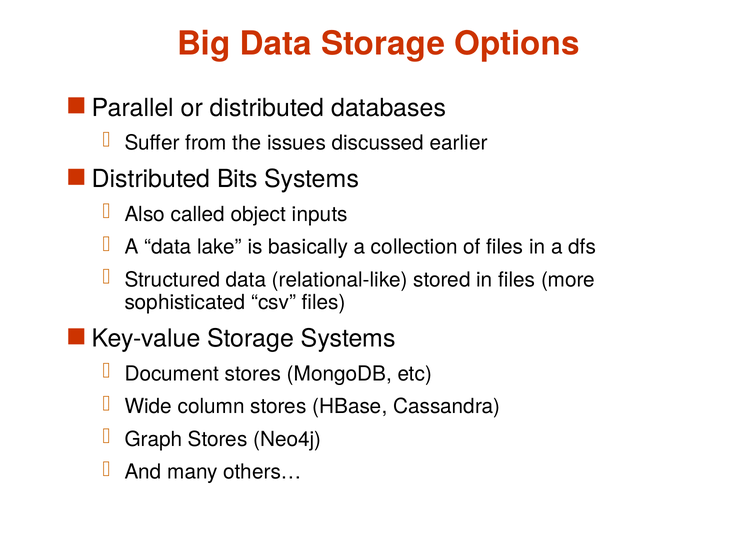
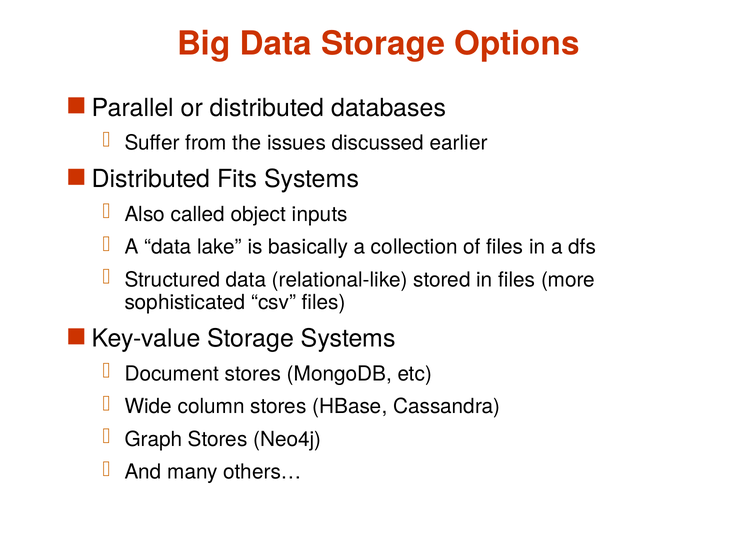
Bits: Bits -> Fits
